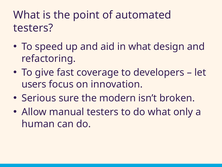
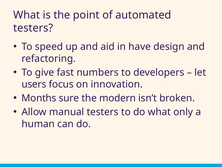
in what: what -> have
coverage: coverage -> numbers
Serious: Serious -> Months
